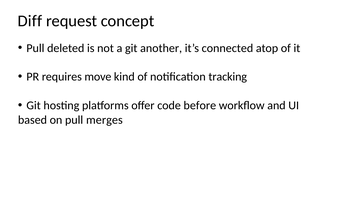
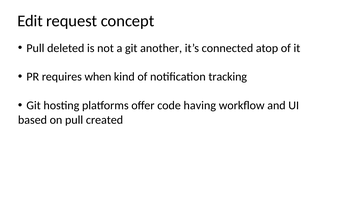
Diff: Diff -> Edit
move: move -> when
before: before -> having
merges: merges -> created
